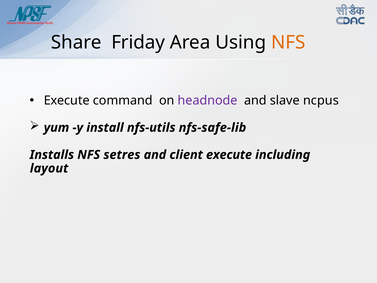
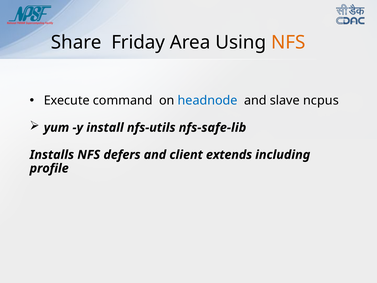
headnode colour: purple -> blue
setres: setres -> defers
client execute: execute -> extends
layout: layout -> profile
